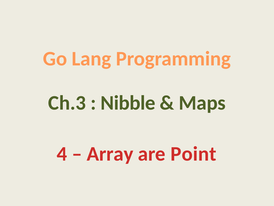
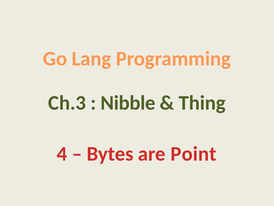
Maps: Maps -> Thing
Array: Array -> Bytes
